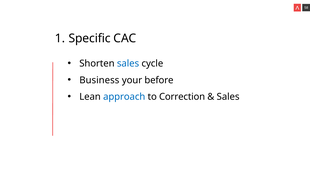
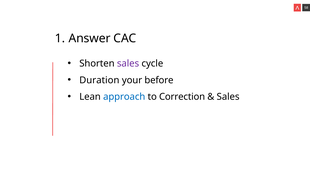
Specific: Specific -> Answer
sales at (128, 63) colour: blue -> purple
Business: Business -> Duration
